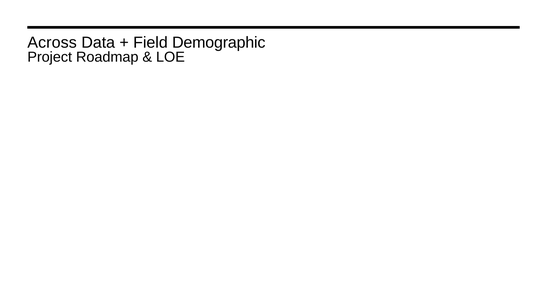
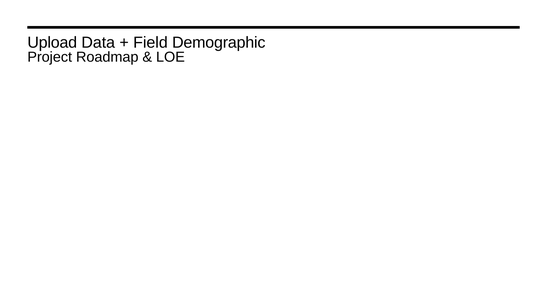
Across: Across -> Upload
